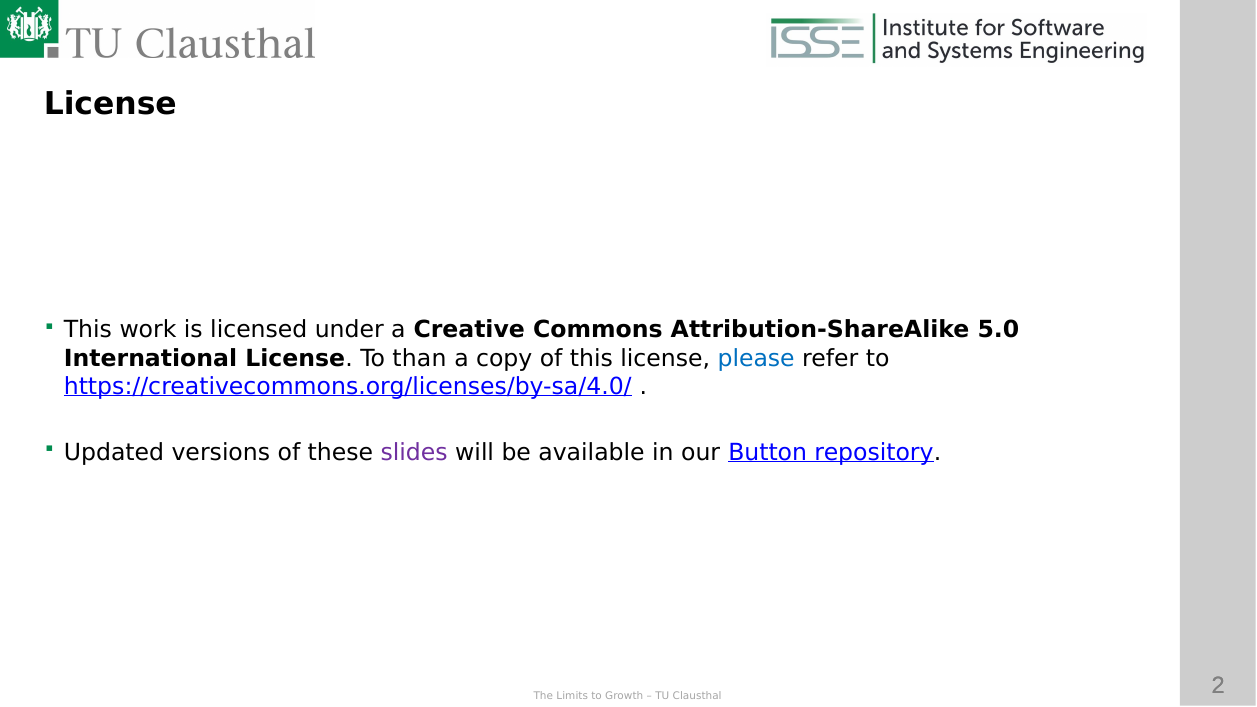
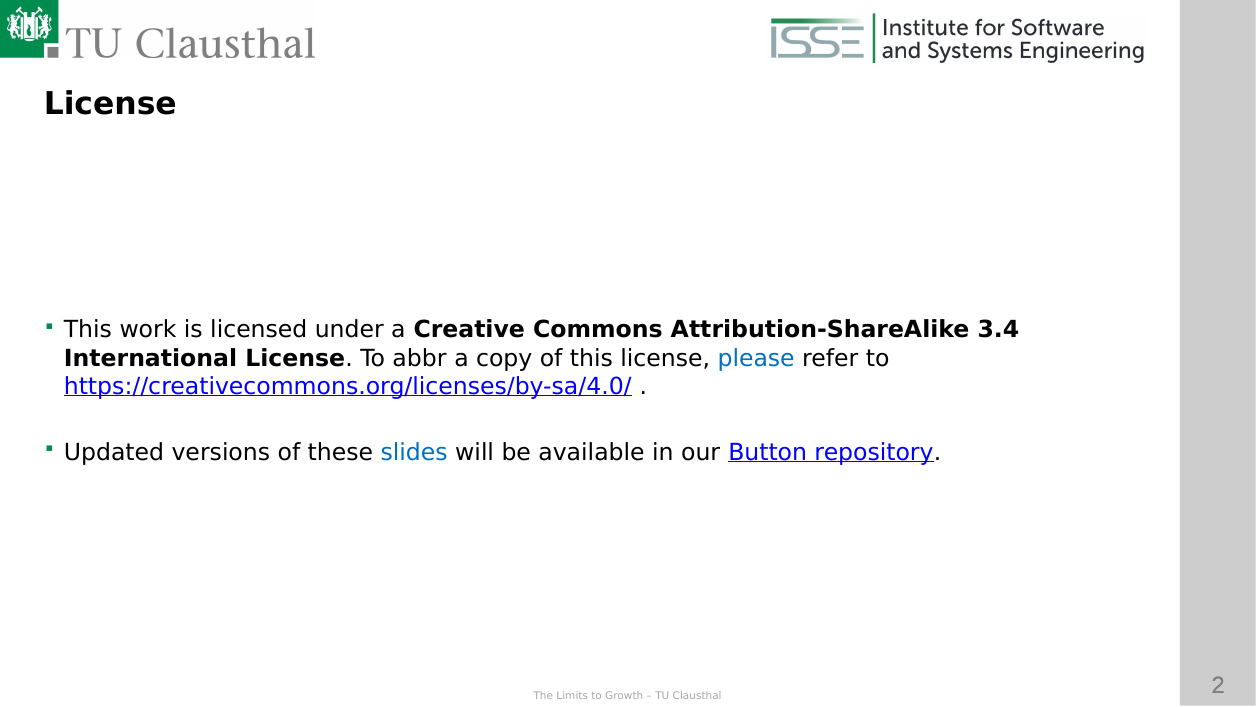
5.0: 5.0 -> 3.4
than: than -> abbr
slides colour: purple -> blue
